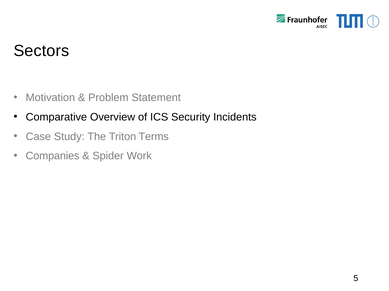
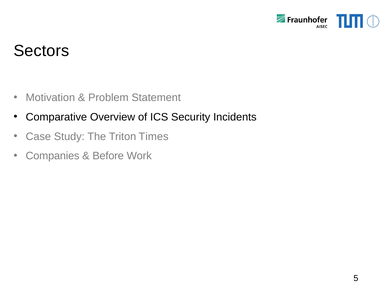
Terms: Terms -> Times
Spider: Spider -> Before
